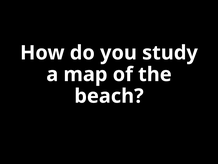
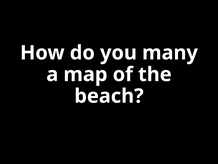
study: study -> many
